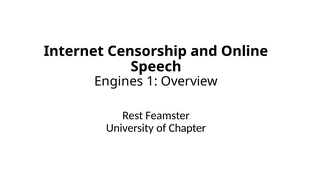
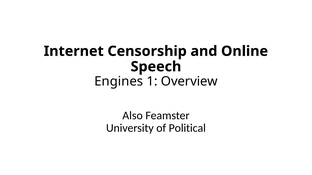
Rest: Rest -> Also
Chapter: Chapter -> Political
